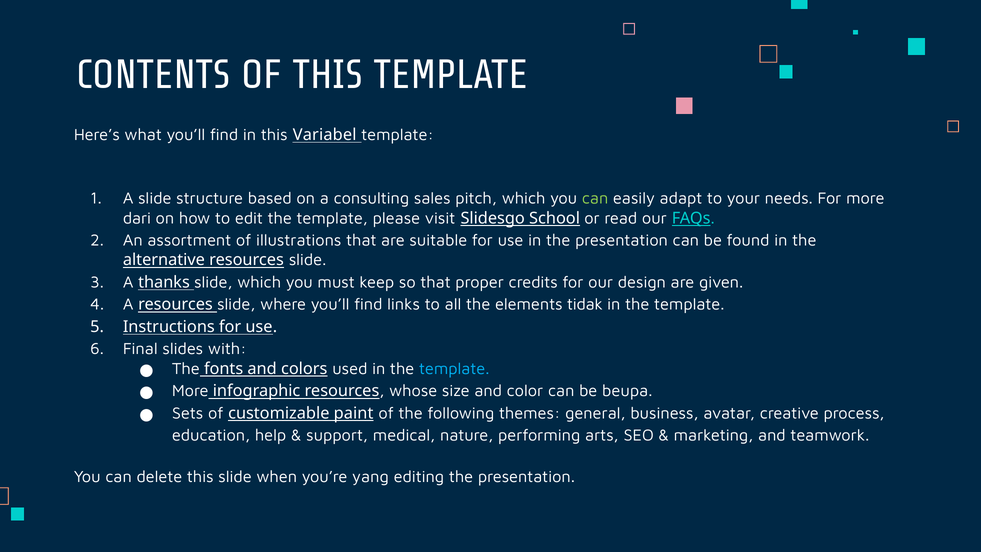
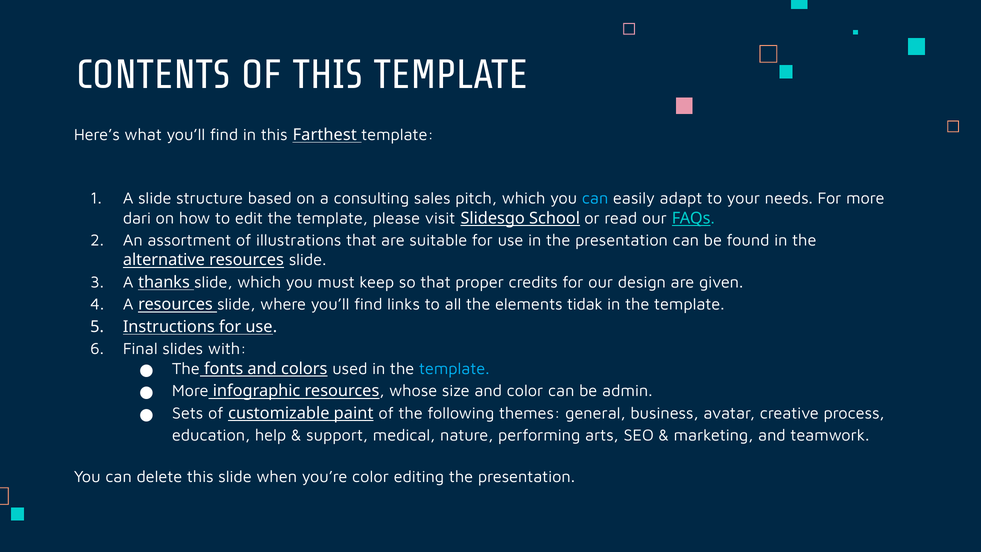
Variabel: Variabel -> Farthest
can at (595, 198) colour: light green -> light blue
beupa: beupa -> admin
you’re yang: yang -> color
